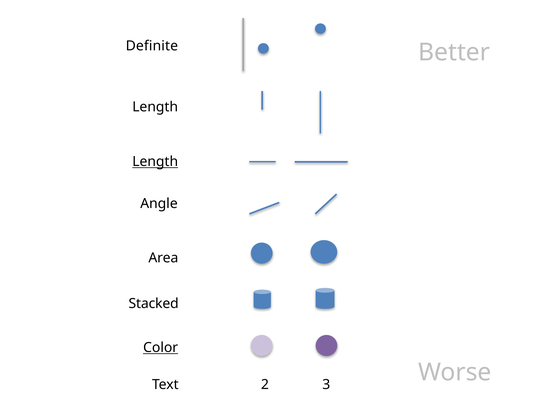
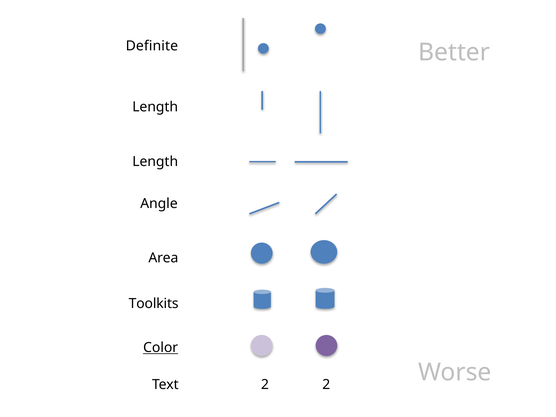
Length at (155, 162) underline: present -> none
Stacked: Stacked -> Toolkits
2 3: 3 -> 2
